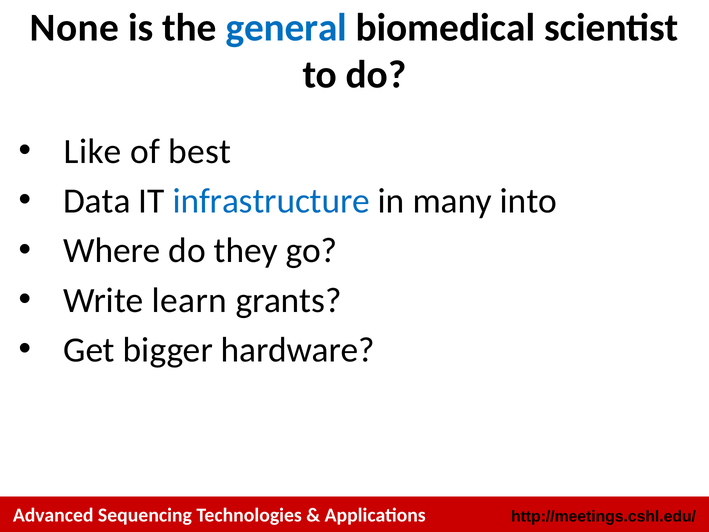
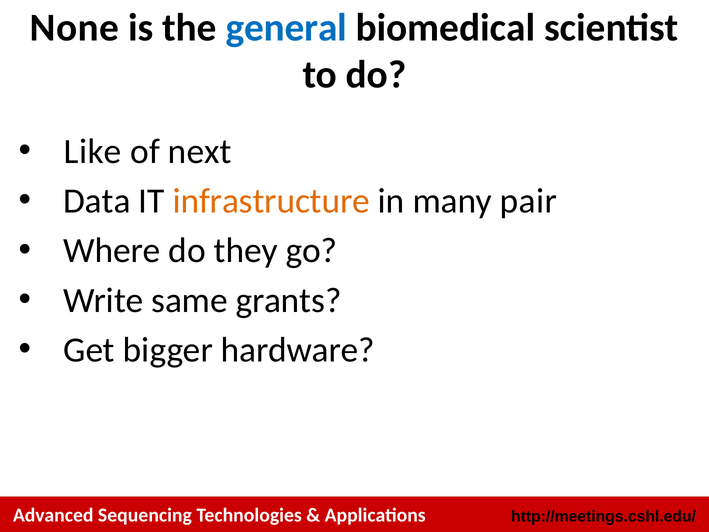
best: best -> next
infrastructure colour: blue -> orange
into: into -> pair
learn: learn -> same
